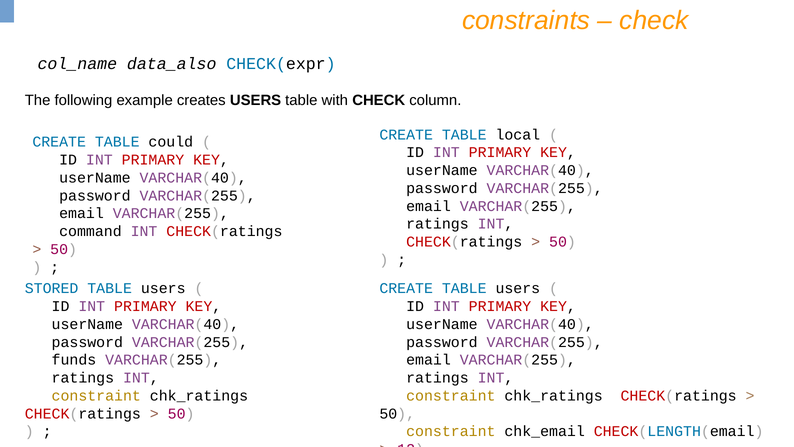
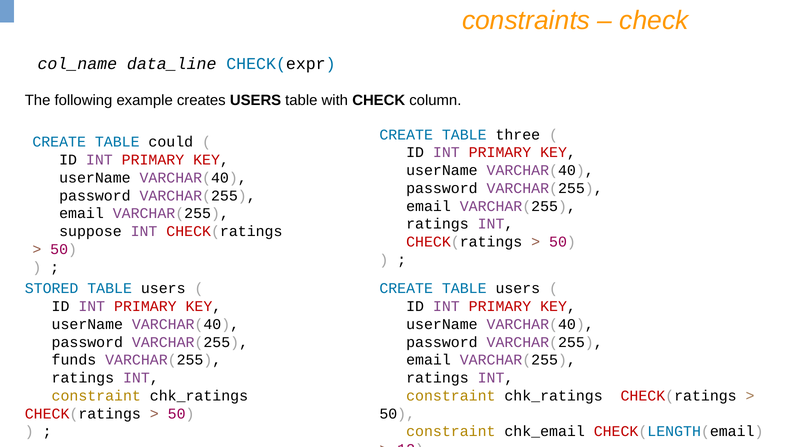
data_also: data_also -> data_line
local: local -> three
command: command -> suppose
